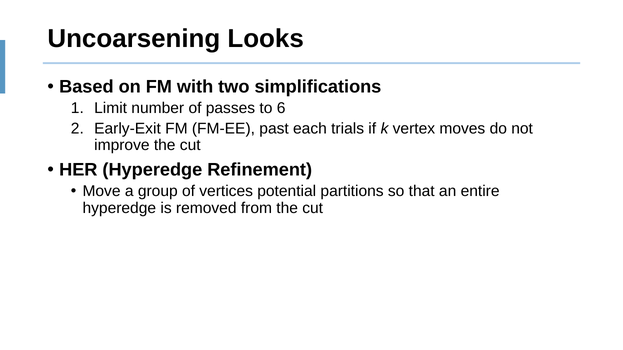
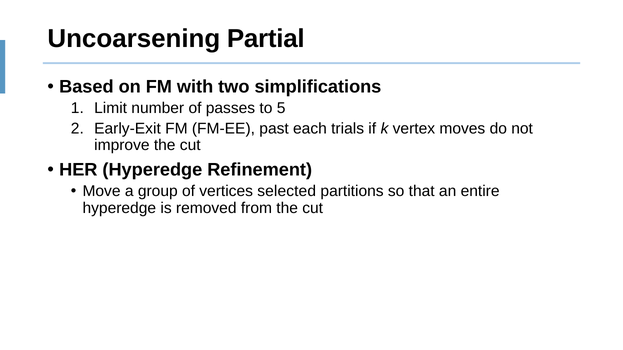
Looks: Looks -> Partial
6: 6 -> 5
potential: potential -> selected
